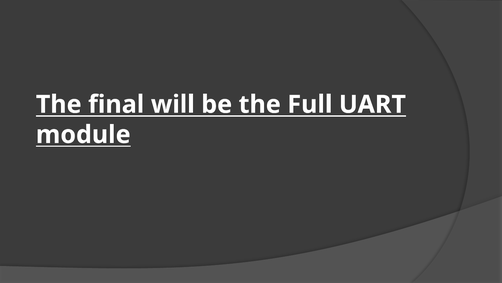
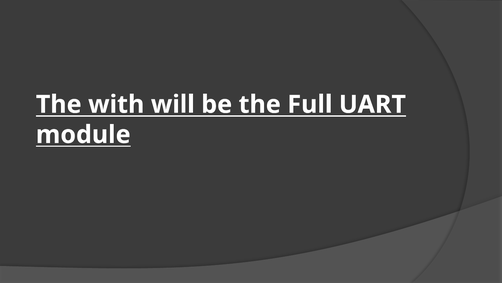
final: final -> with
